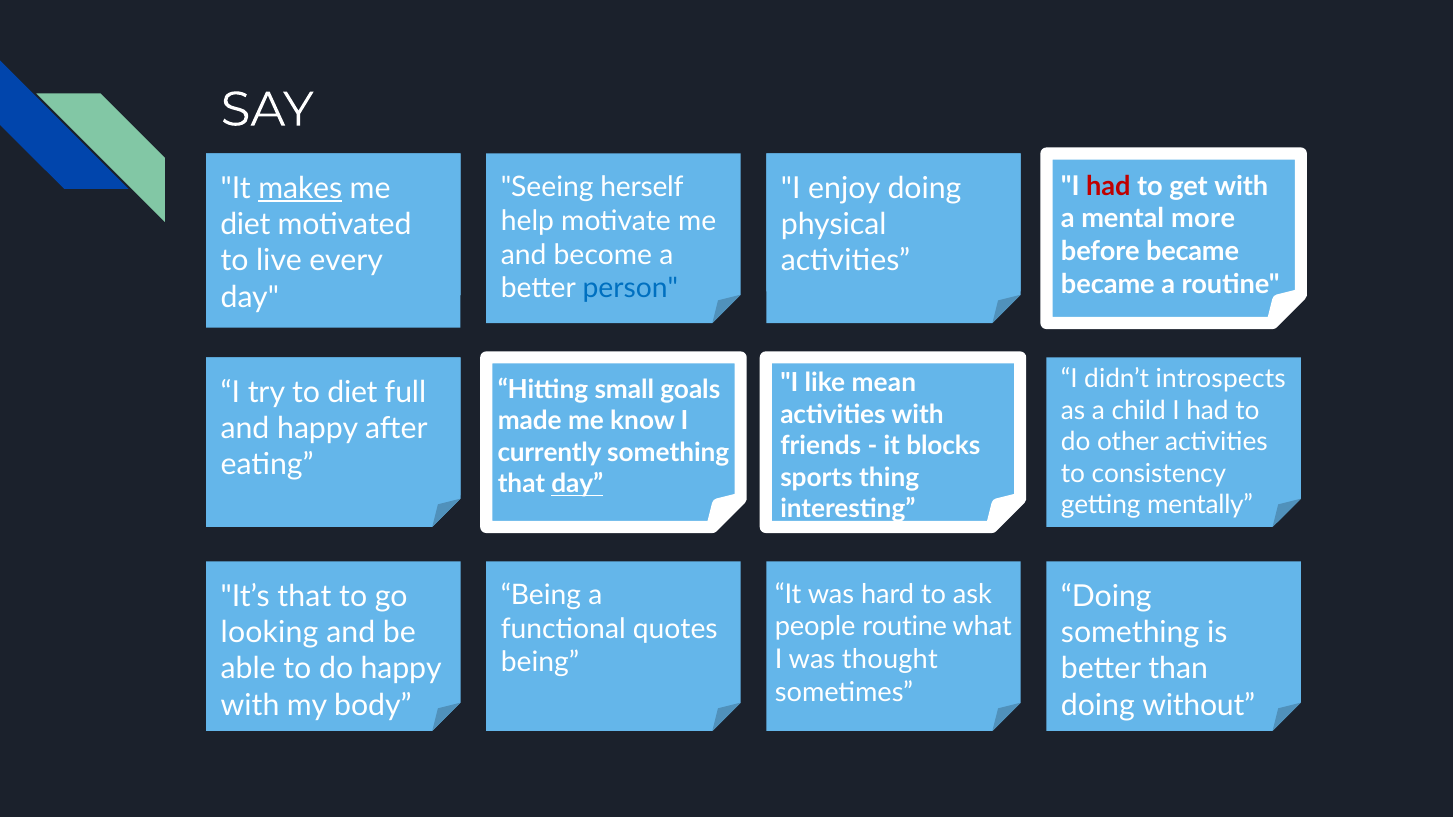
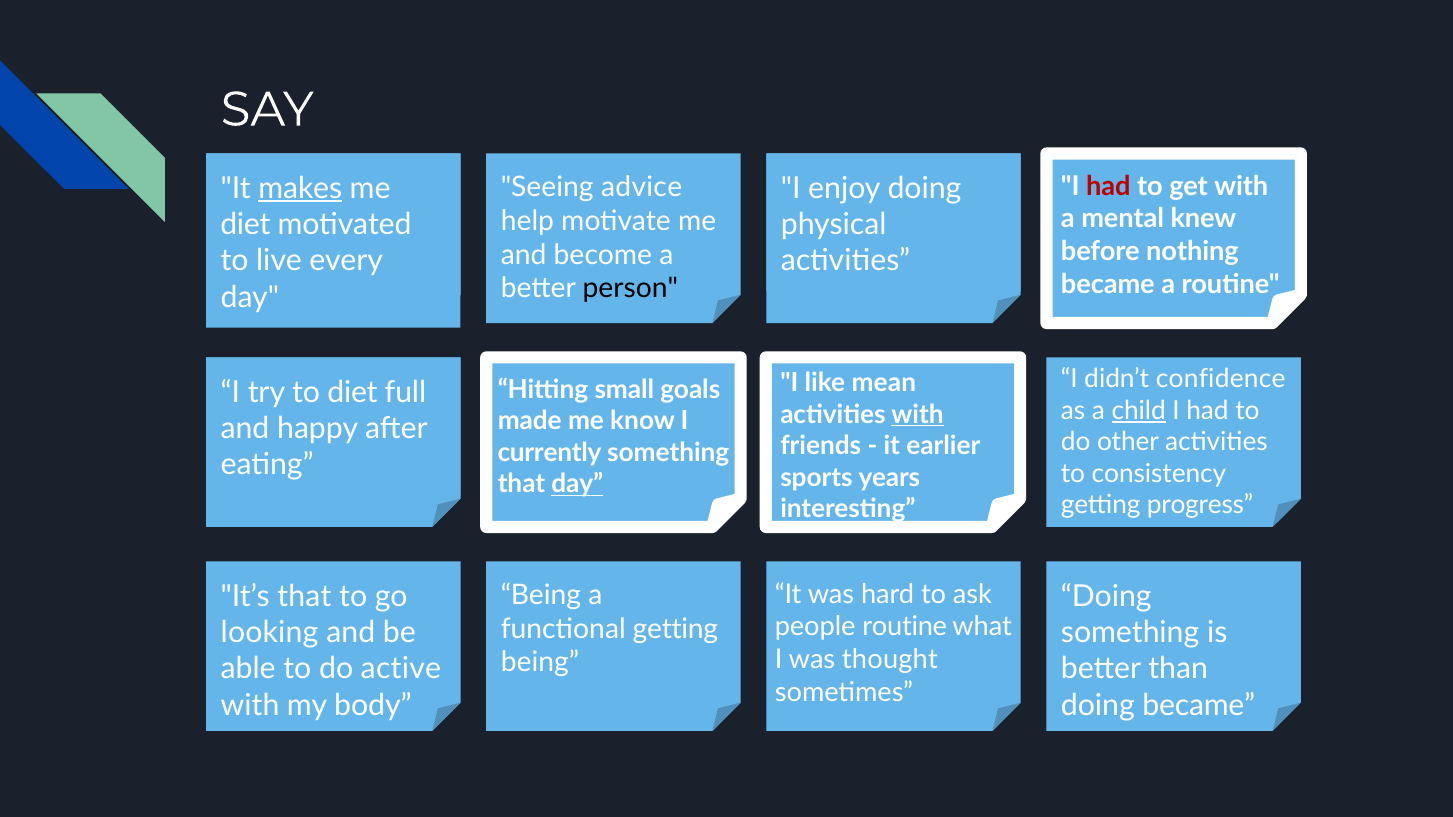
herself: herself -> advice
more: more -> knew
before became: became -> nothing
person colour: blue -> black
introspects: introspects -> confidence
child underline: none -> present
with at (918, 415) underline: none -> present
blocks: blocks -> earlier
thing: thing -> years
mentally: mentally -> progress
functional quotes: quotes -> getting
do happy: happy -> active
doing without: without -> became
